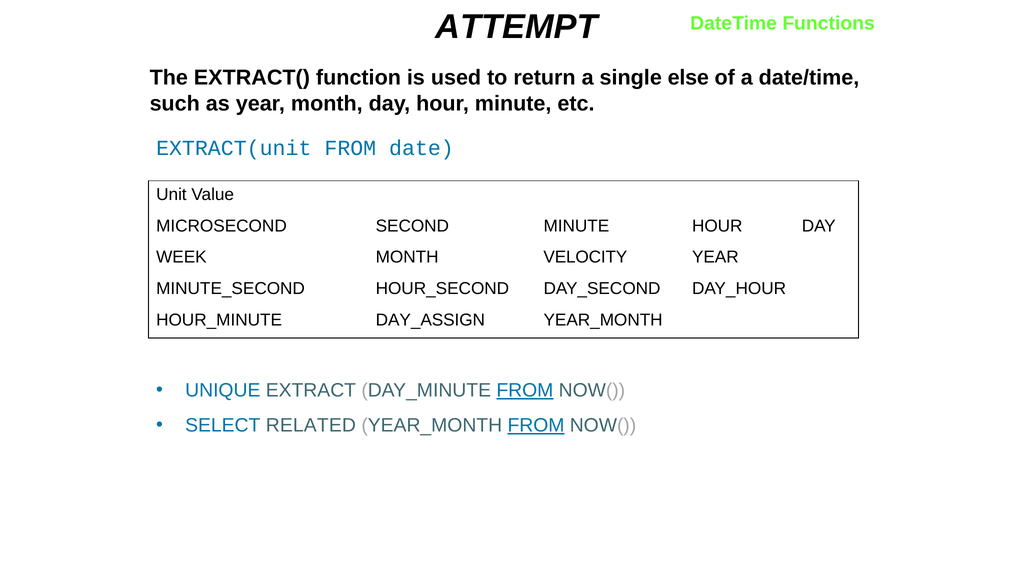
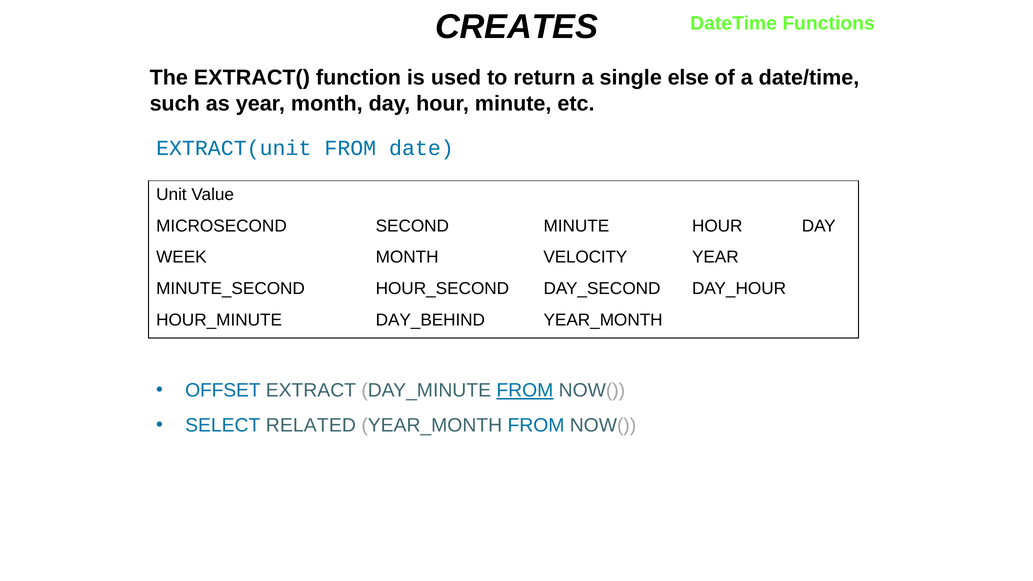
ATTEMPT: ATTEMPT -> CREATES
DAY_ASSIGN: DAY_ASSIGN -> DAY_BEHIND
UNIQUE: UNIQUE -> OFFSET
FROM at (536, 425) underline: present -> none
